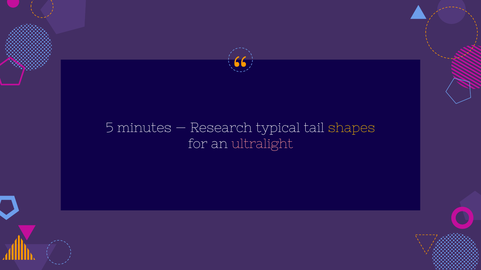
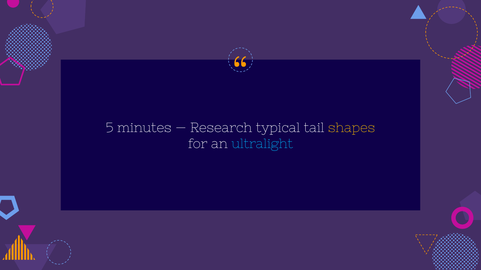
ultralight colour: pink -> light blue
